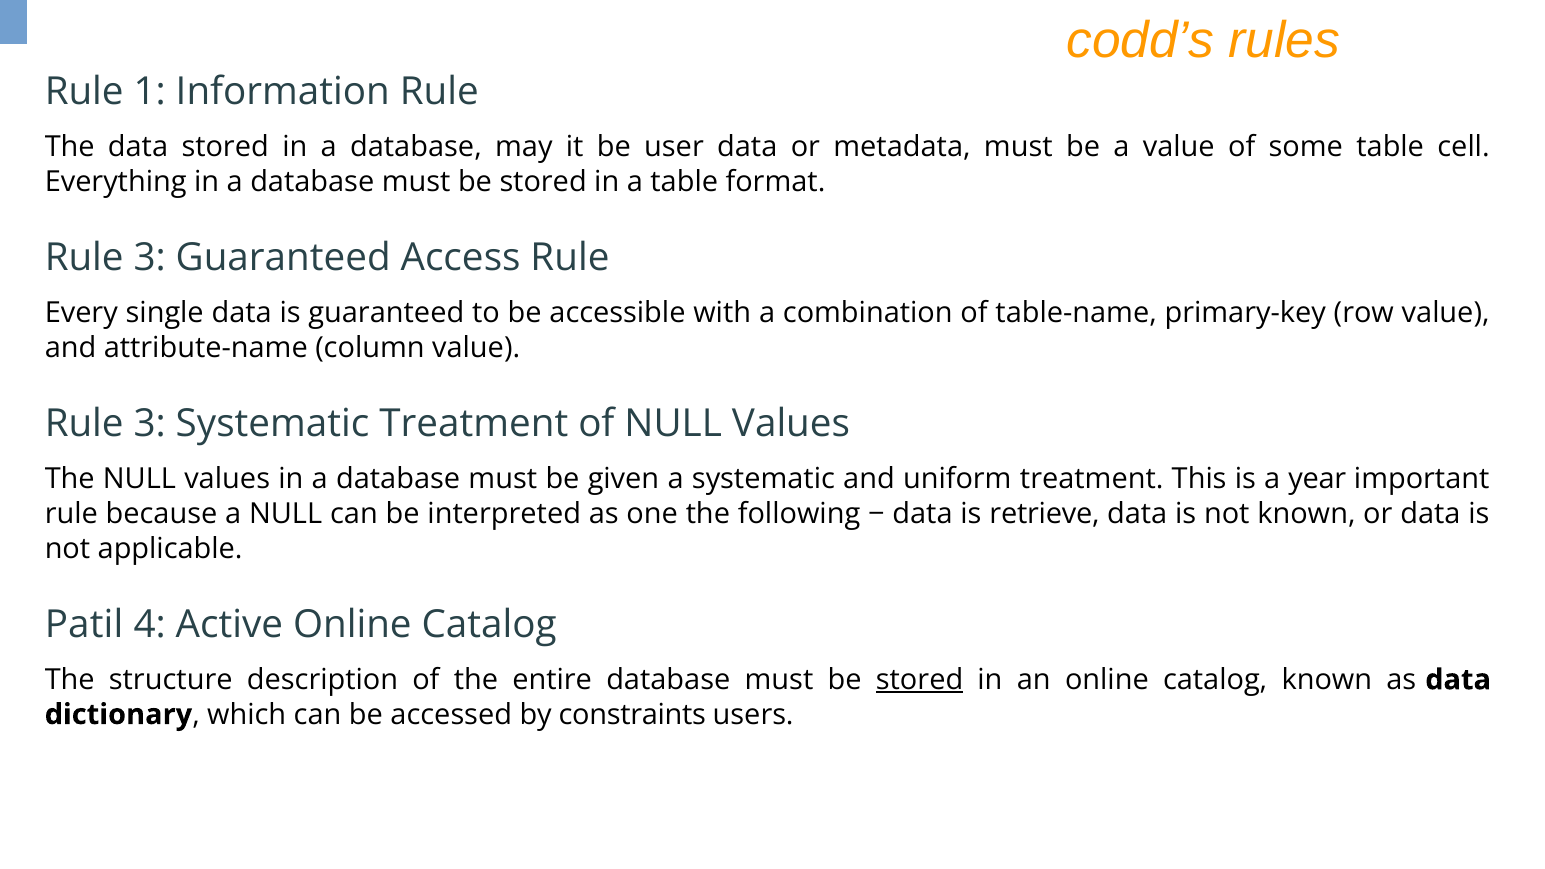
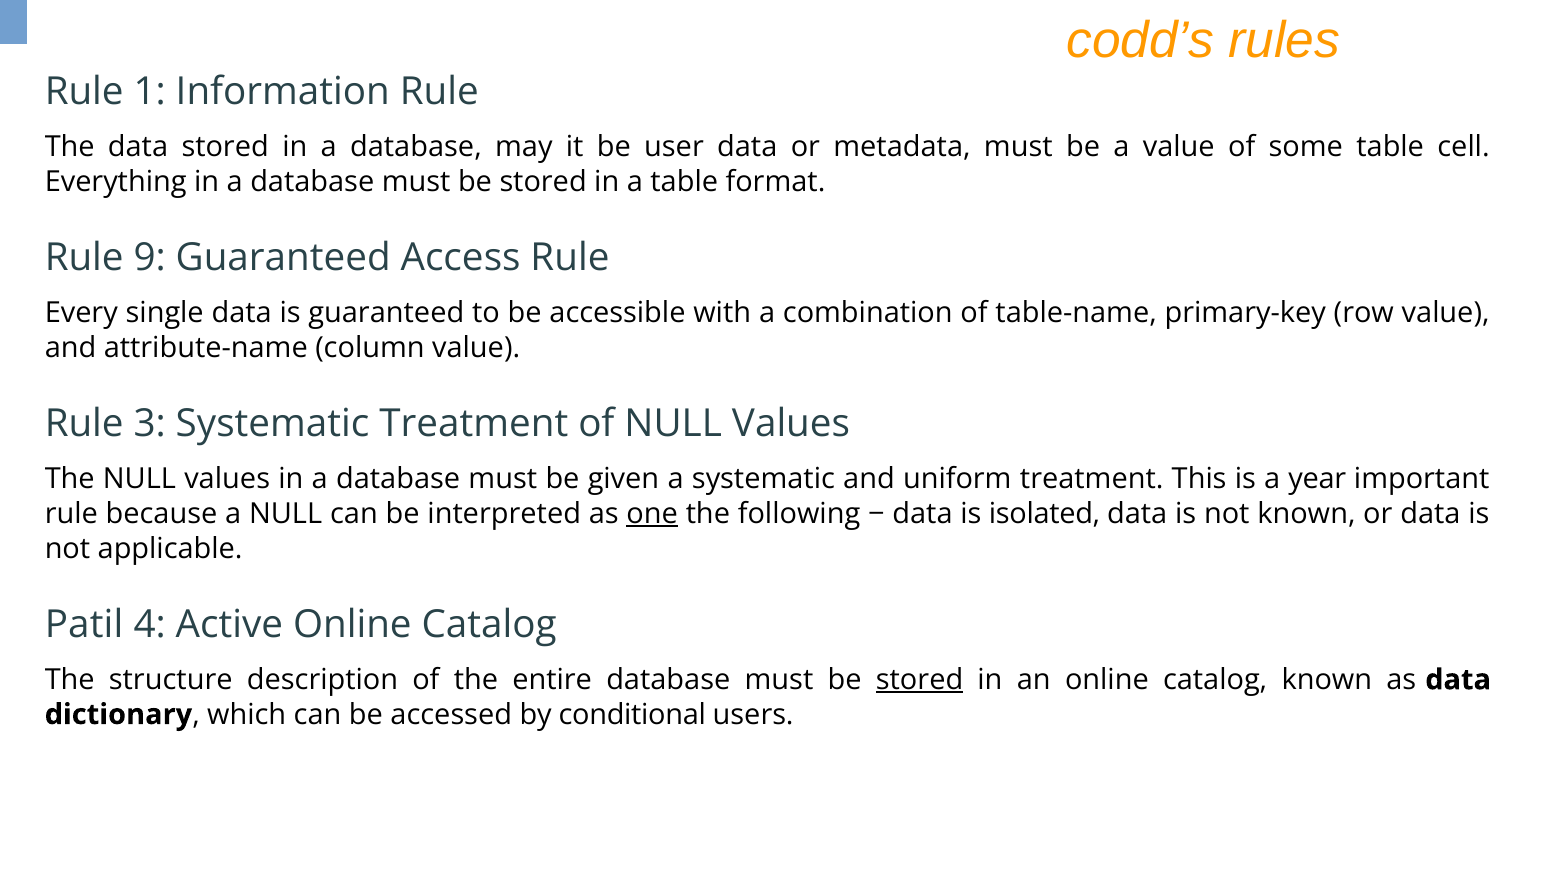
3 at (150, 258): 3 -> 9
one underline: none -> present
retrieve: retrieve -> isolated
constraints: constraints -> conditional
